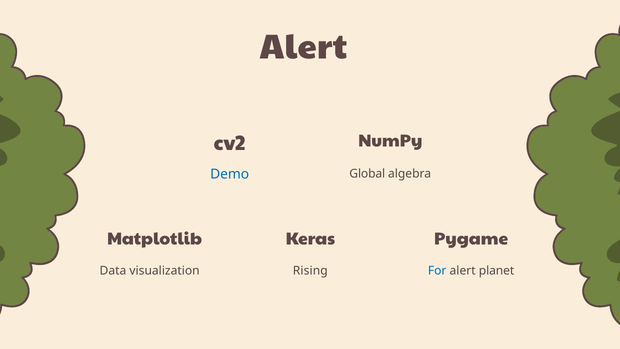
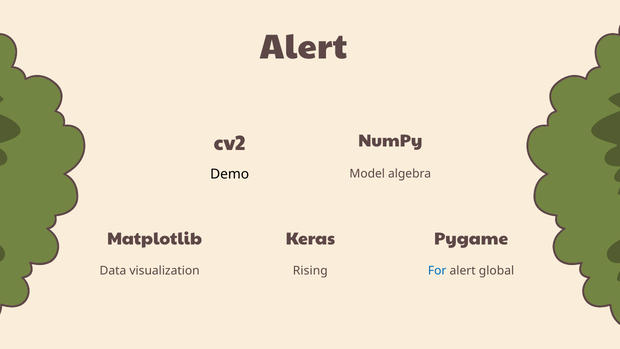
Demo colour: blue -> black
Global: Global -> Model
planet: planet -> global
